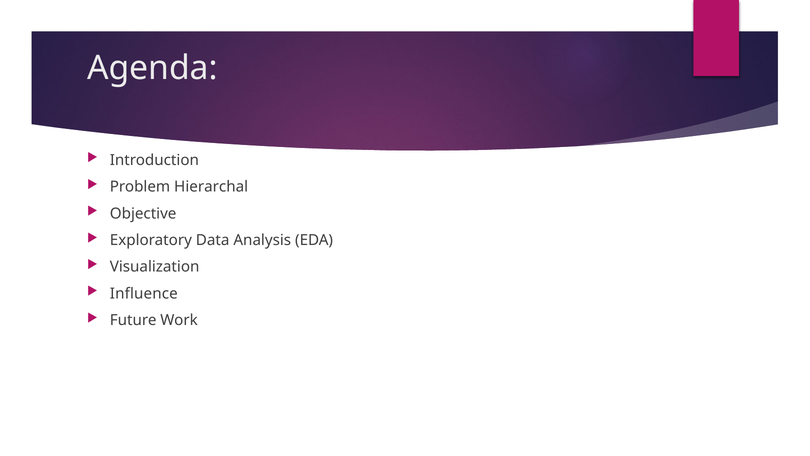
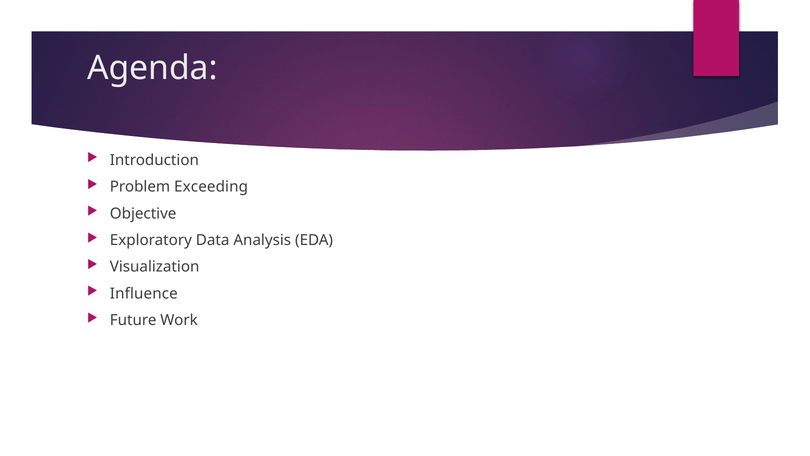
Hierarchal: Hierarchal -> Exceeding
